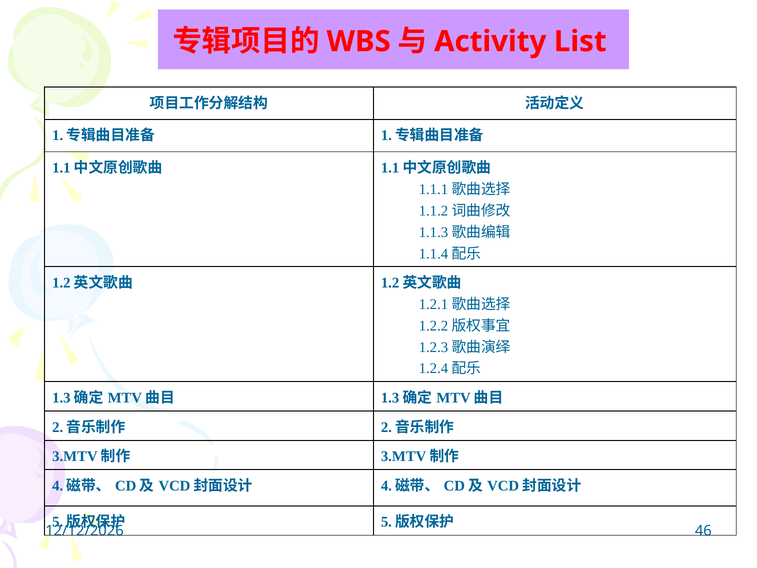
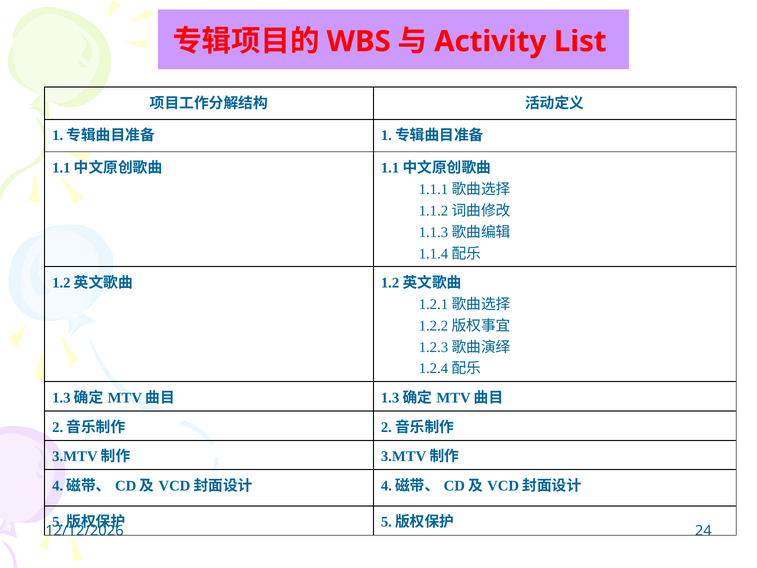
46: 46 -> 24
